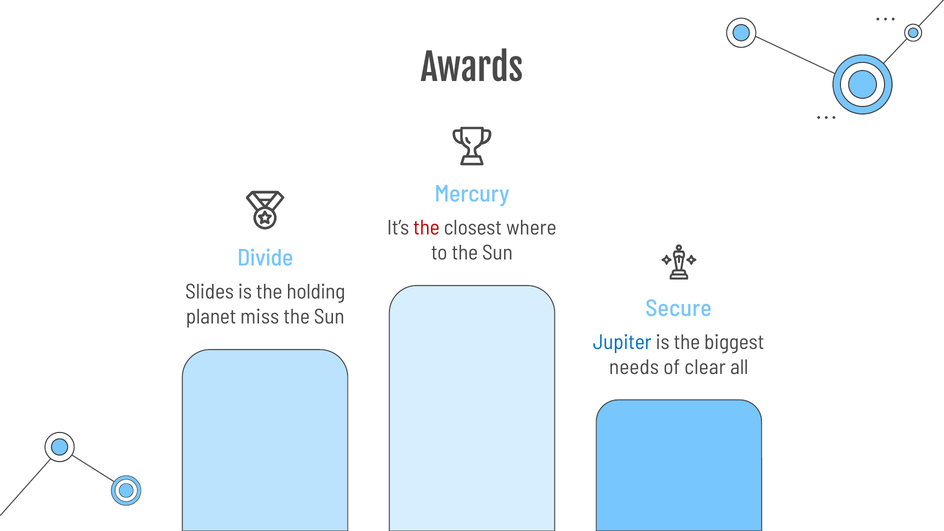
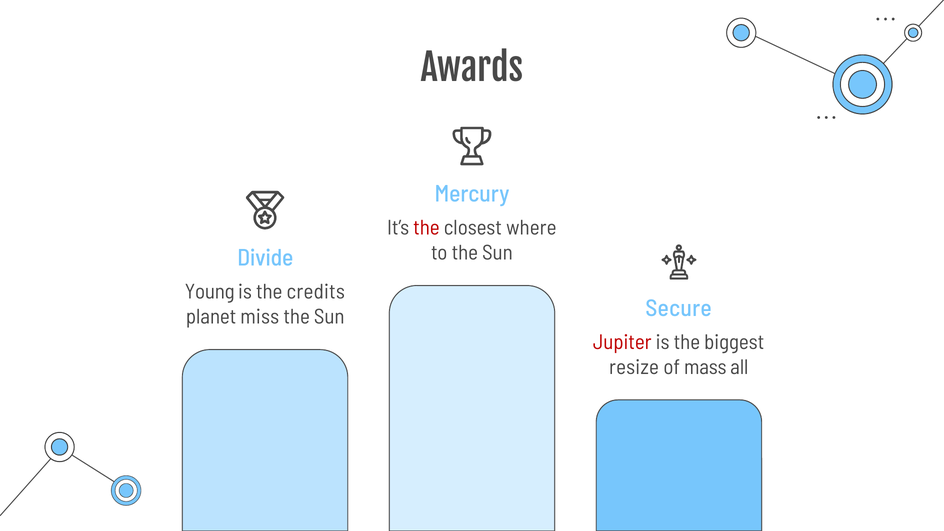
Slides: Slides -> Young
holding: holding -> credits
Jupiter colour: blue -> red
needs: needs -> resize
clear: clear -> mass
